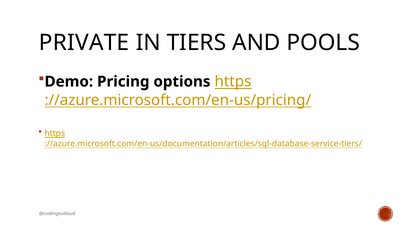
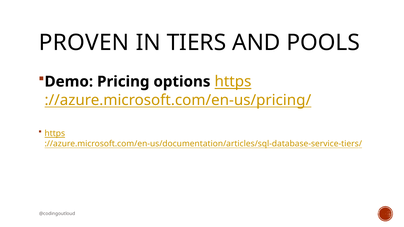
PRIVATE: PRIVATE -> PROVEN
